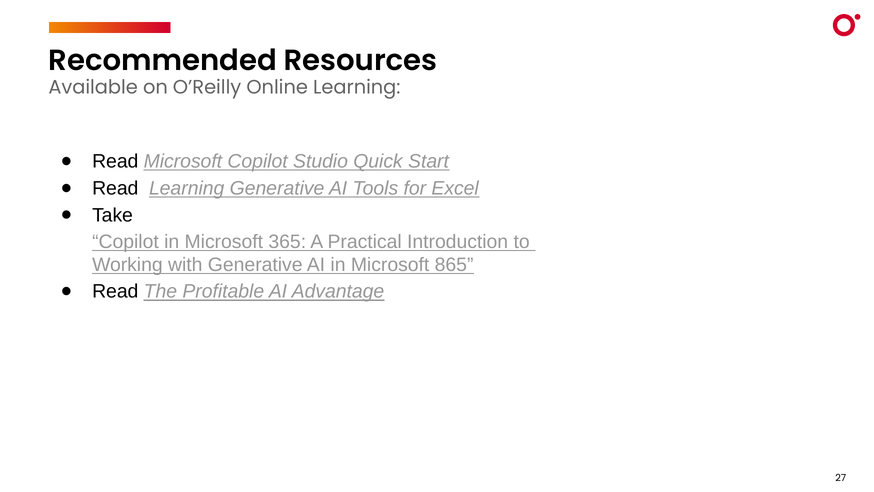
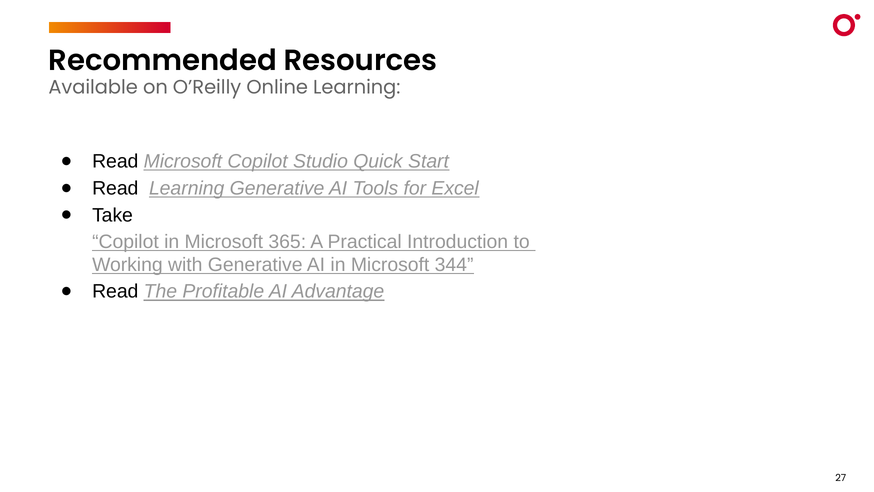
865: 865 -> 344
